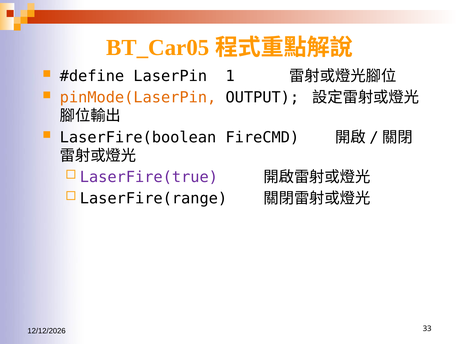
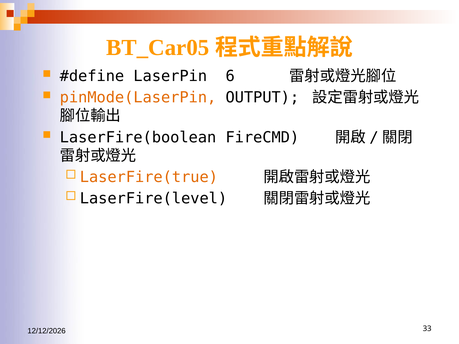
1: 1 -> 6
LaserFire(true colour: purple -> orange
LaserFire(range: LaserFire(range -> LaserFire(level
